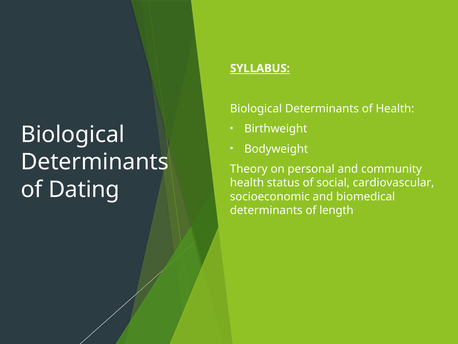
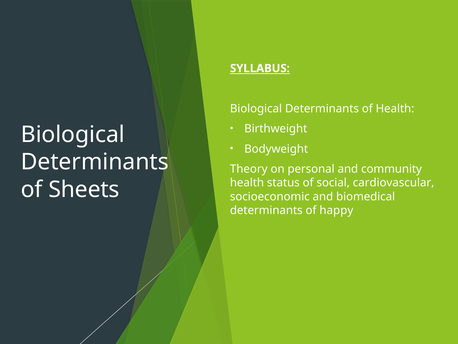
Dating: Dating -> Sheets
length: length -> happy
